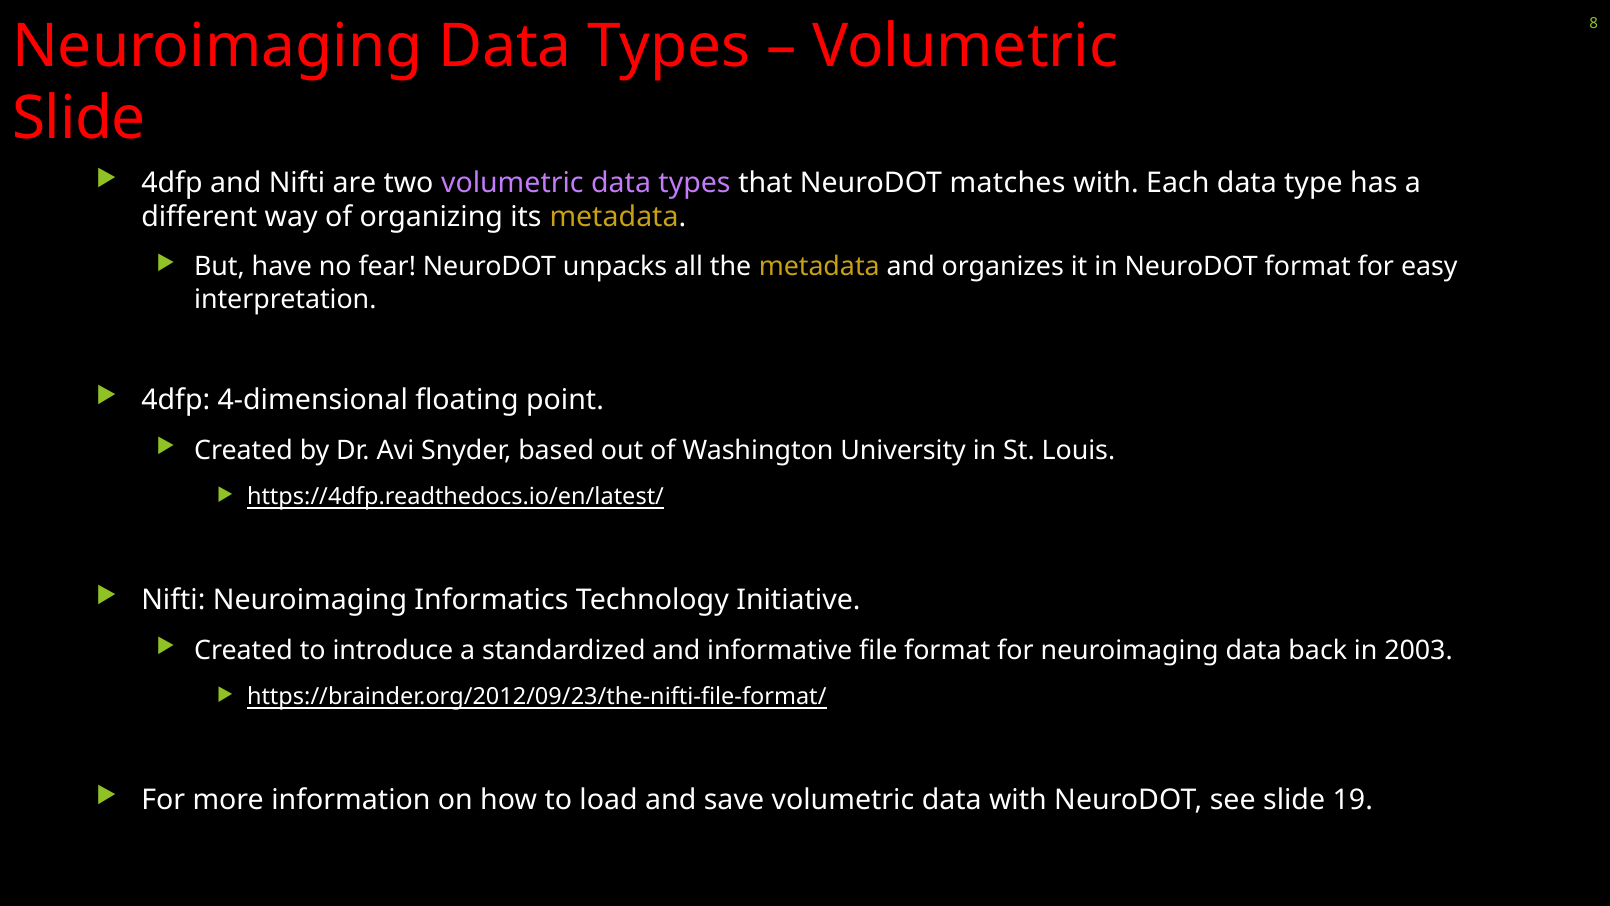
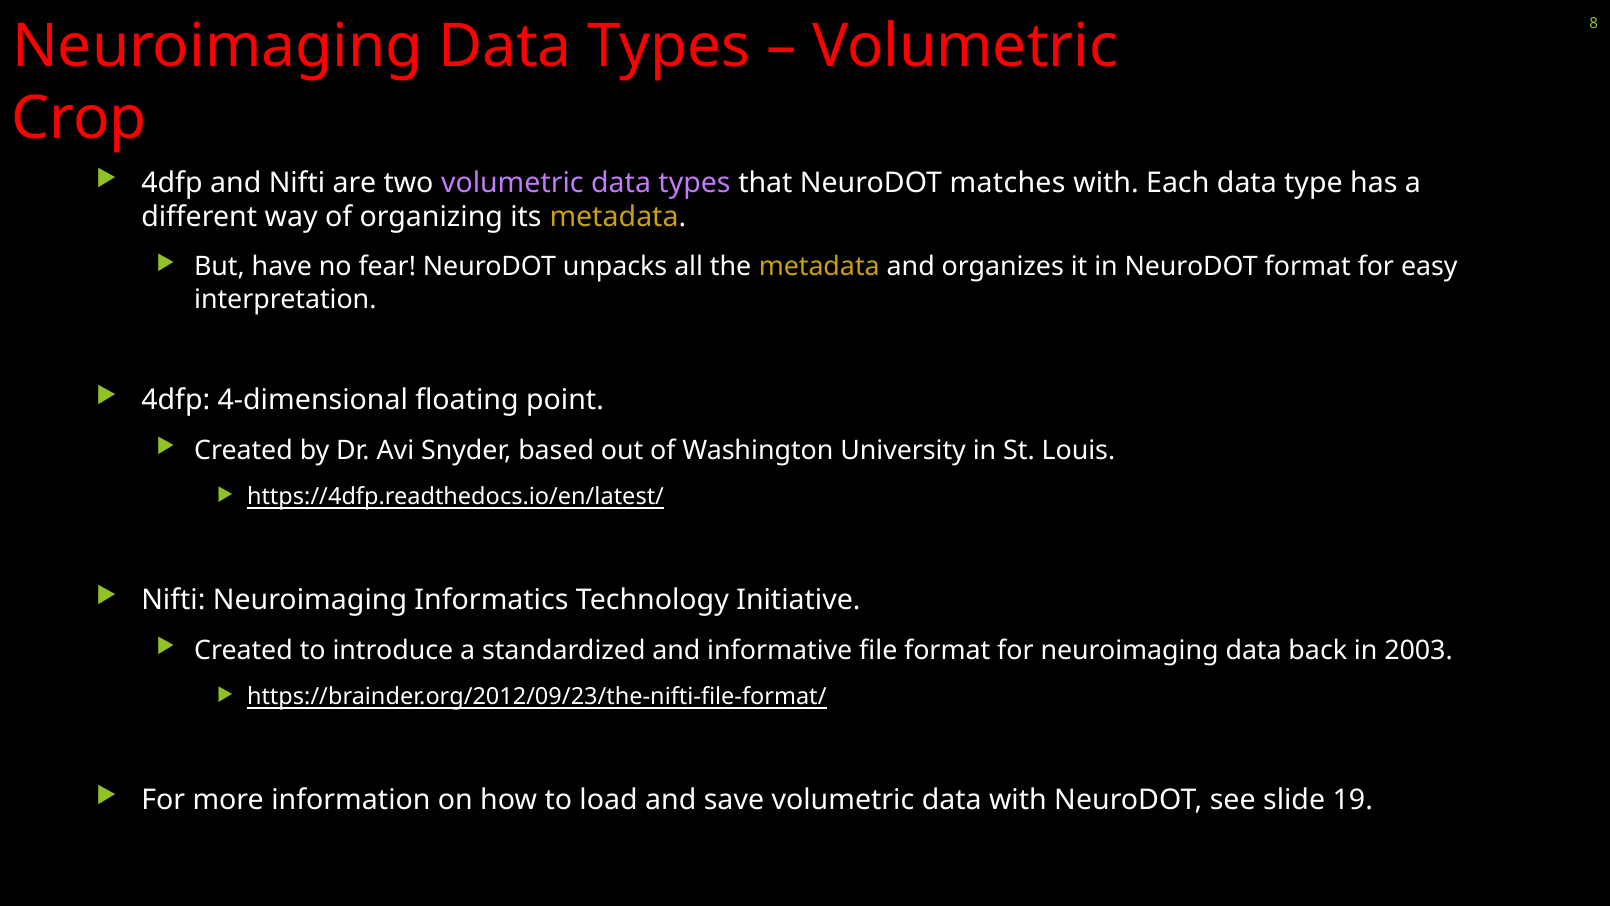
Slide at (79, 119): Slide -> Crop
